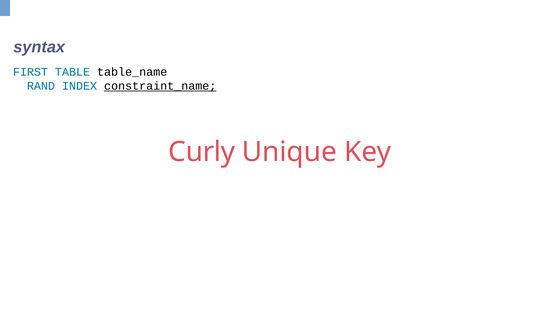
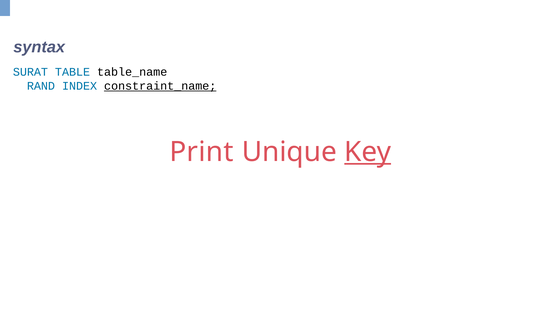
FIRST: FIRST -> SURAT
Curly: Curly -> Print
Key underline: none -> present
